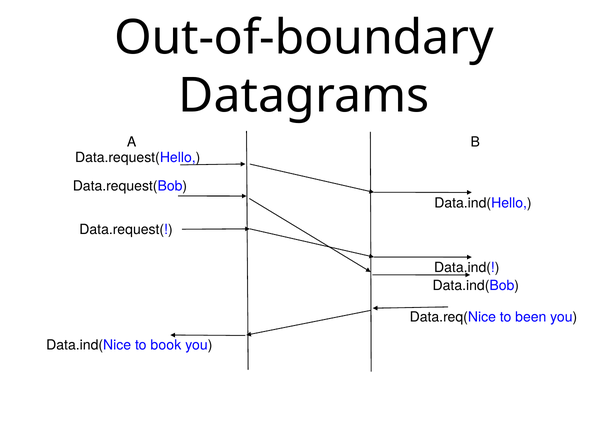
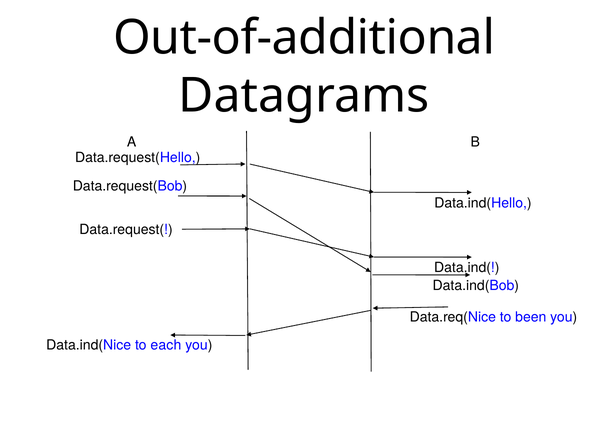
Out-of-boundary: Out-of-boundary -> Out-of-additional
book: book -> each
